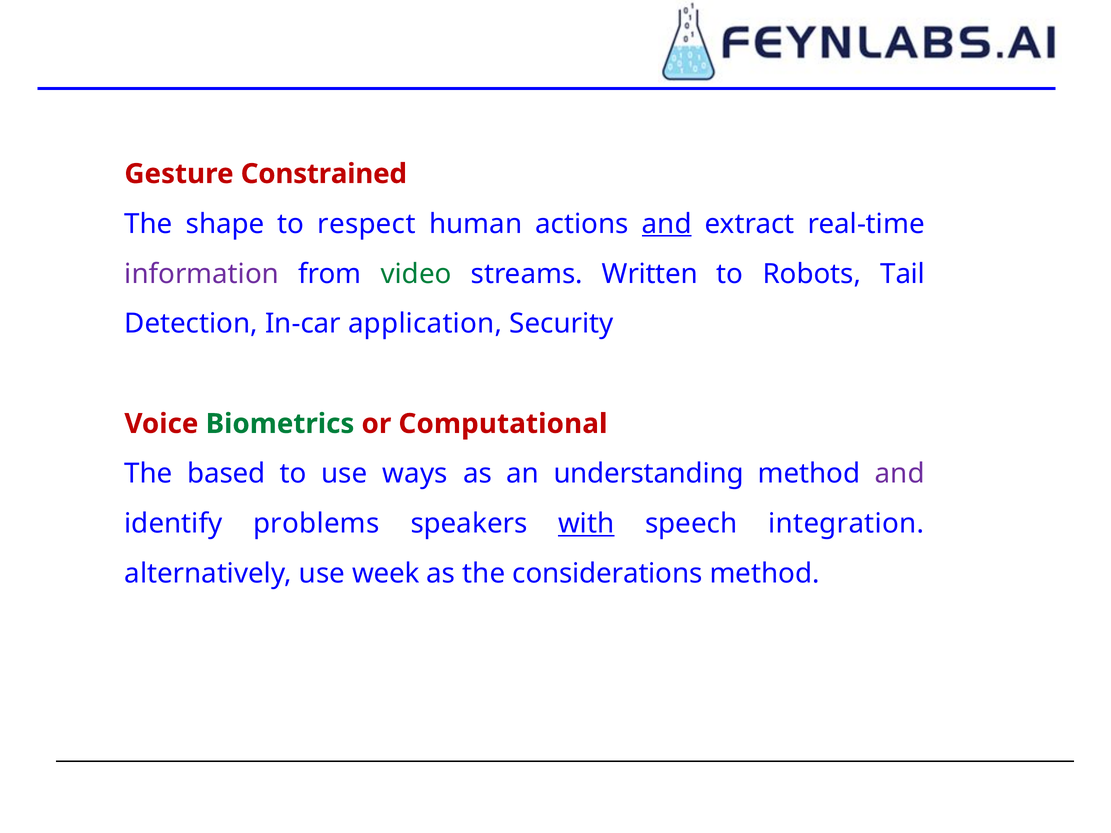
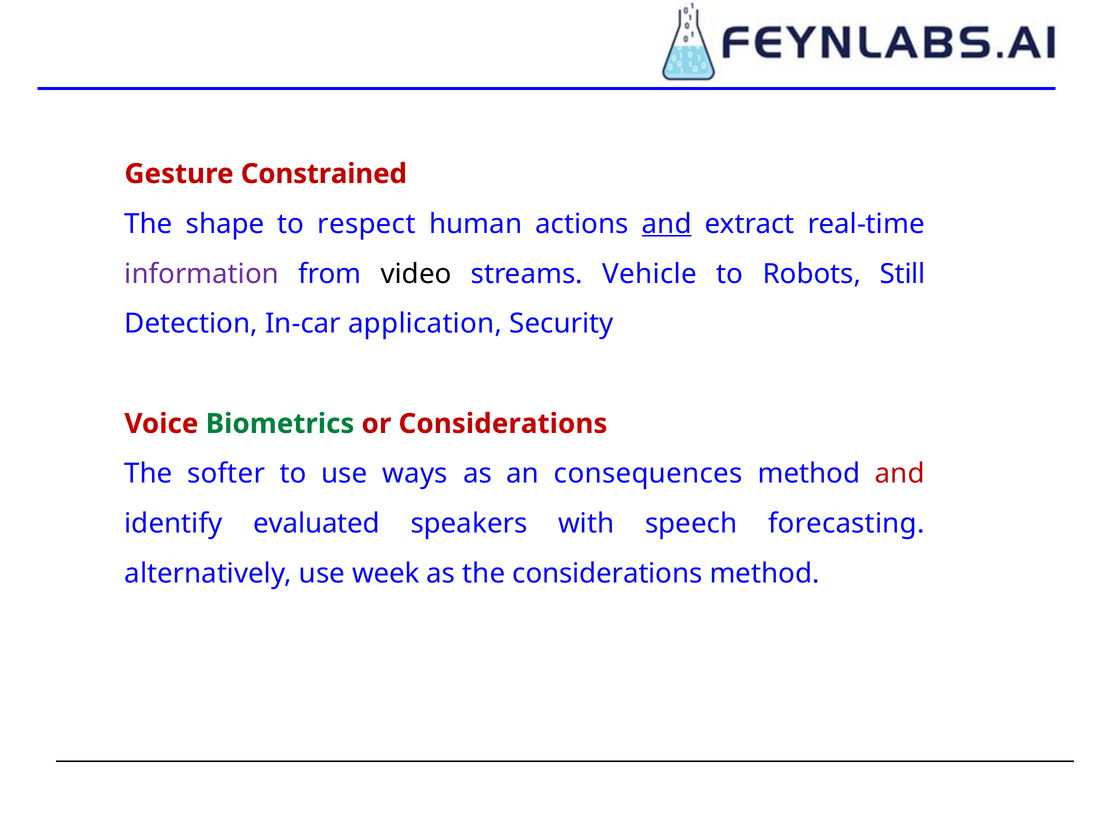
video colour: green -> black
Written: Written -> Vehicle
Tail: Tail -> Still
or Computational: Computational -> Considerations
based: based -> softer
understanding: understanding -> consequences
and at (900, 474) colour: purple -> red
problems: problems -> evaluated
with underline: present -> none
integration: integration -> forecasting
